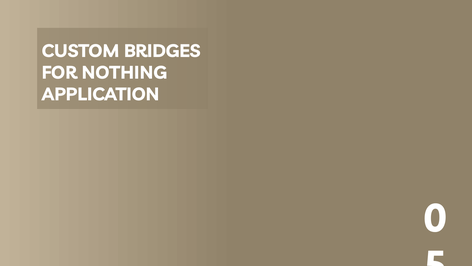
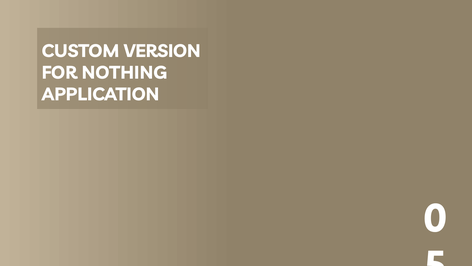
BRIDGES: BRIDGES -> VERSION
